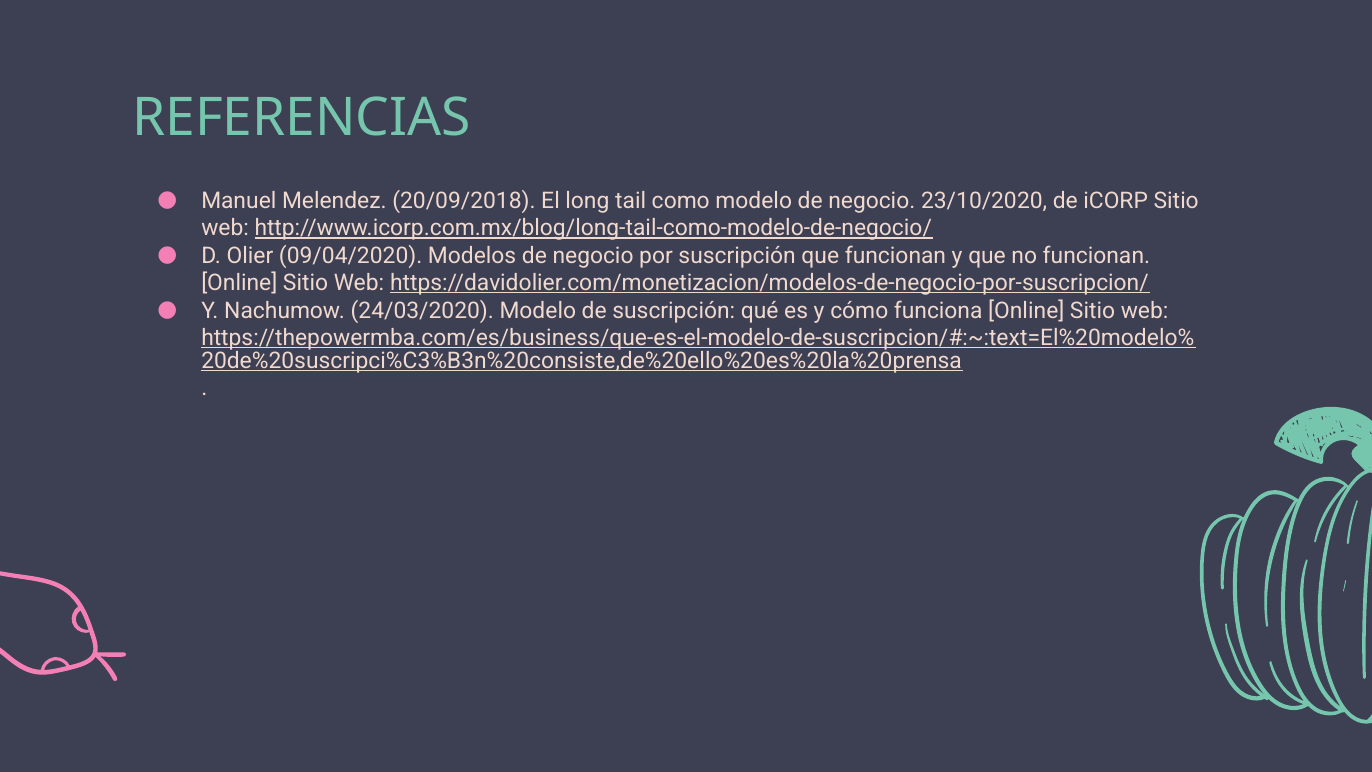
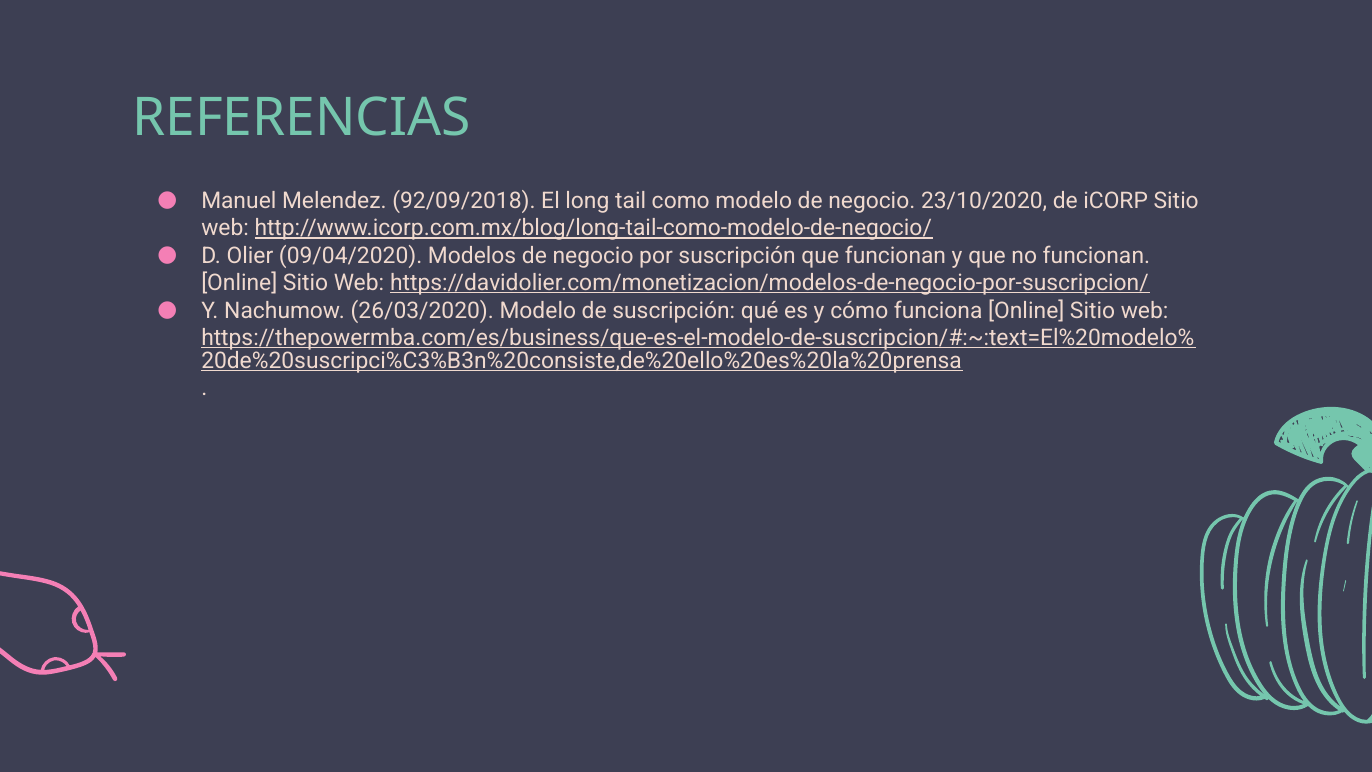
20/09/2018: 20/09/2018 -> 92/09/2018
24/03/2020: 24/03/2020 -> 26/03/2020
